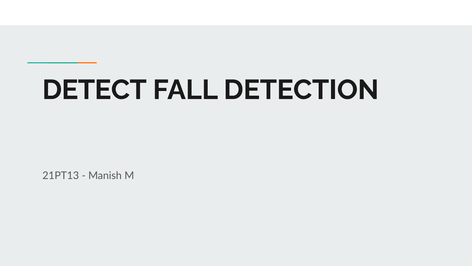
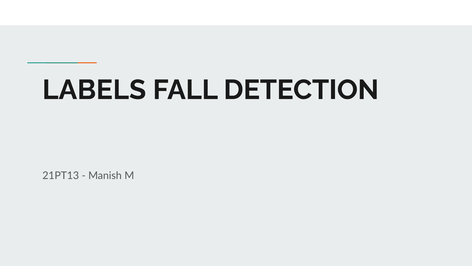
DETECT: DETECT -> LABELS
